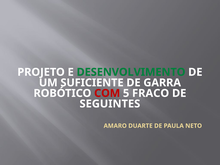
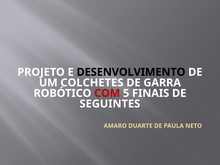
DESENVOLVIMENTO colour: green -> black
SUFICIENTE: SUFICIENTE -> COLCHETES
FRACO: FRACO -> FINAIS
